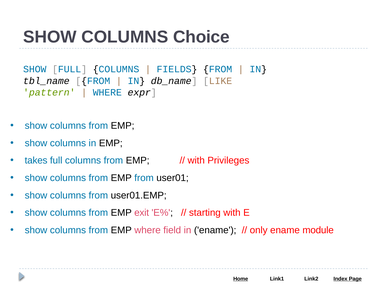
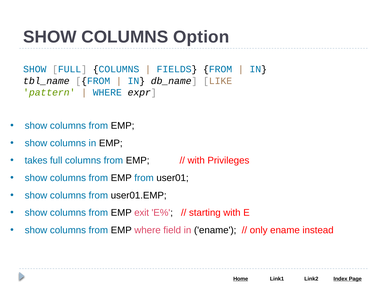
Choice: Choice -> Option
module: module -> instead
